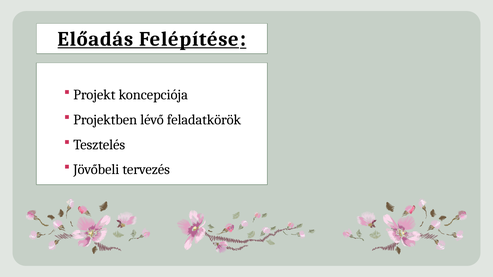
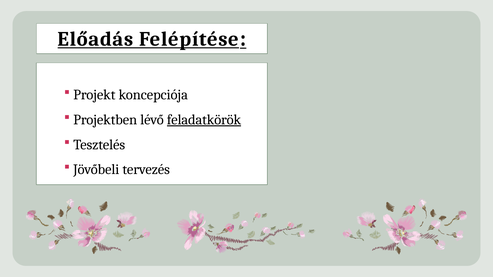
feladatkörök underline: none -> present
